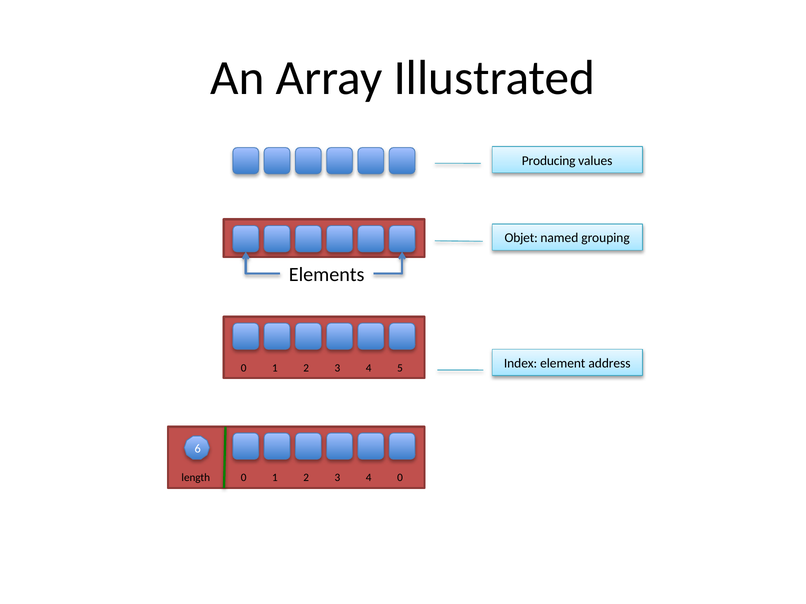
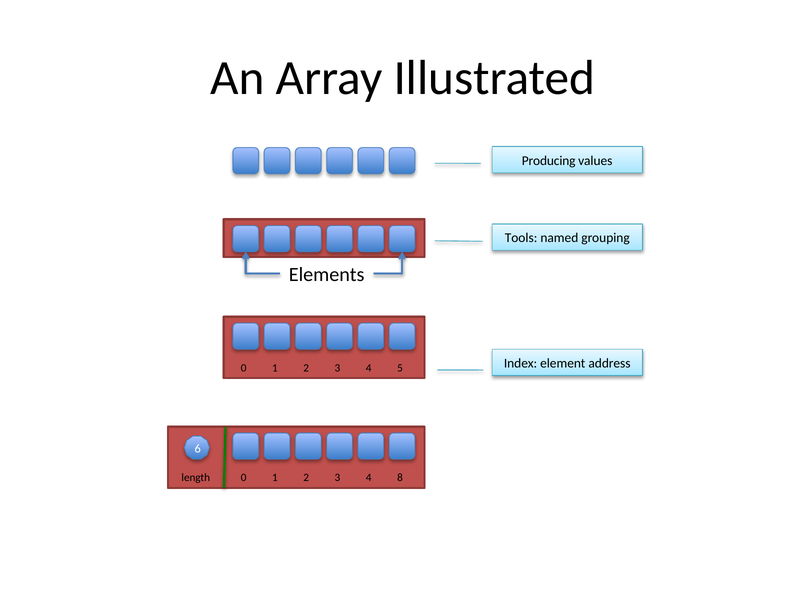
Objet: Objet -> Tools
4 0: 0 -> 8
